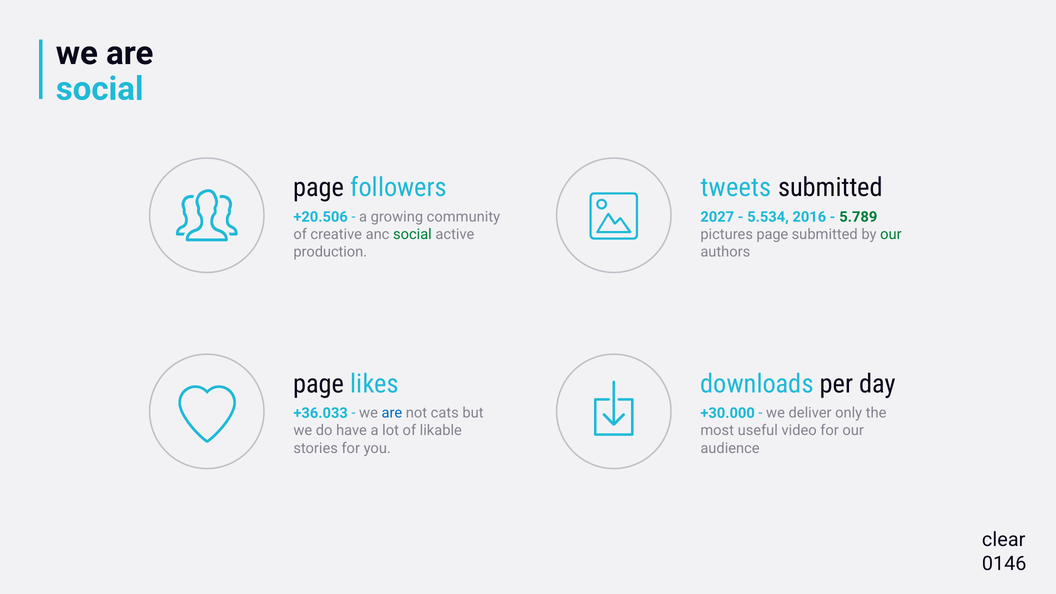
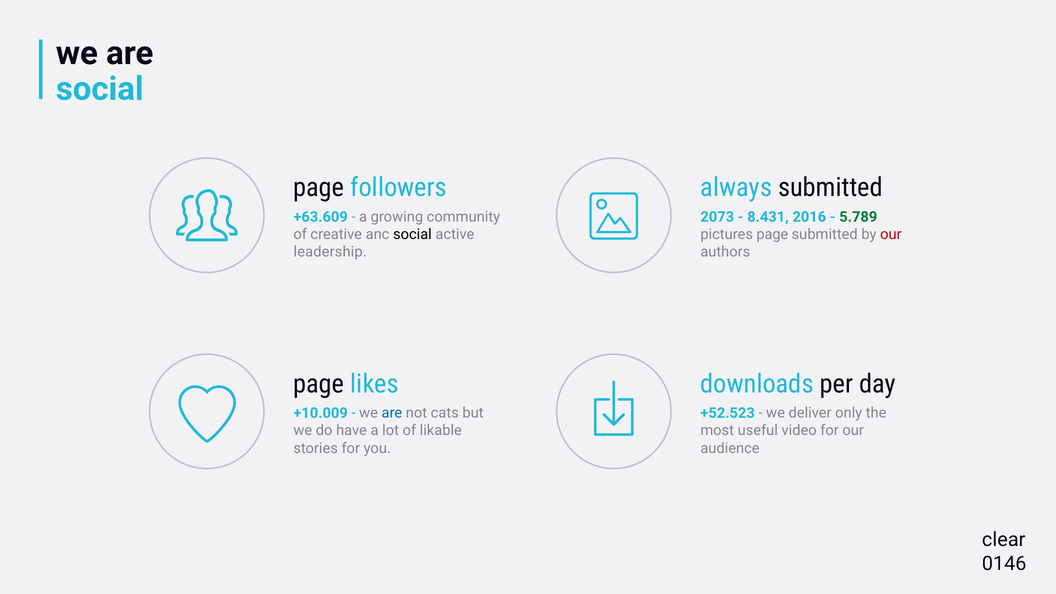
tweets: tweets -> always
+20.506: +20.506 -> +63.609
2027: 2027 -> 2073
5.534: 5.534 -> 8.431
social at (412, 234) colour: green -> black
our at (891, 234) colour: green -> red
production: production -> leadership
+36.033: +36.033 -> +10.009
+30.000: +30.000 -> +52.523
